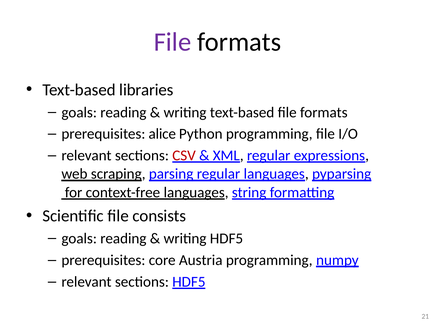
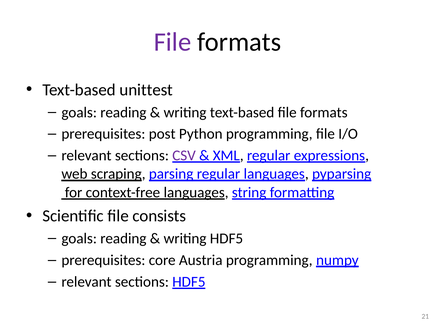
libraries: libraries -> unittest
alice: alice -> post
CSV colour: red -> purple
